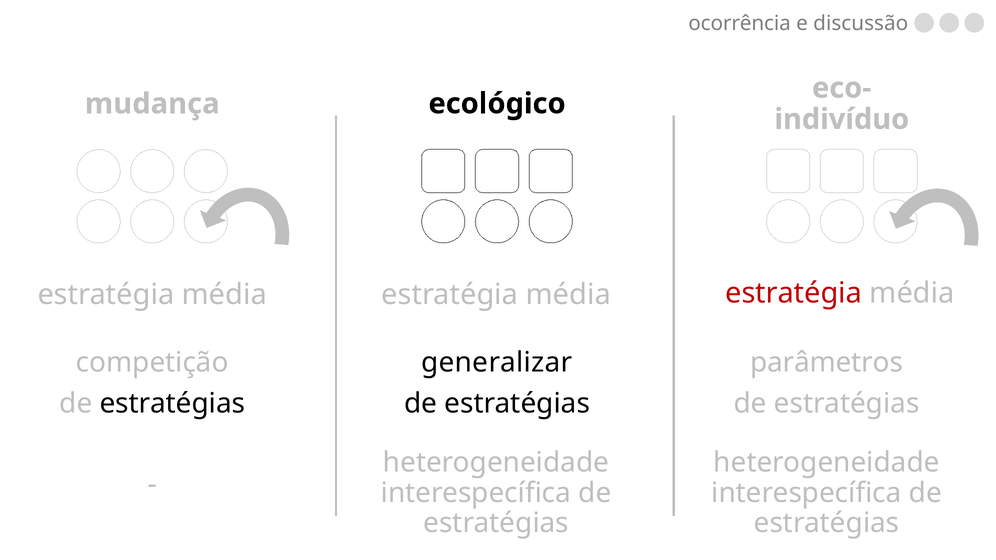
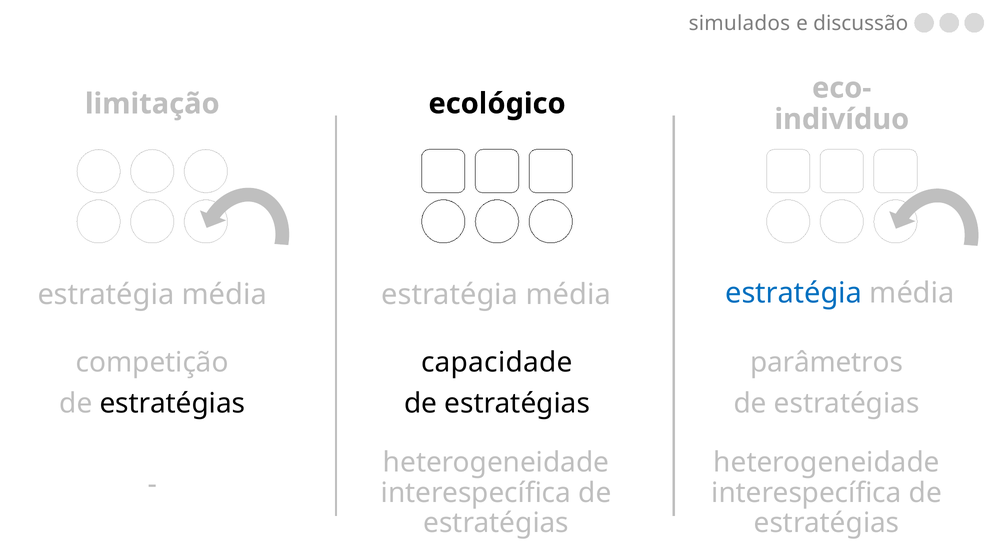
ocorrência: ocorrência -> simulados
mudança: mudança -> limitação
estratégia at (794, 293) colour: red -> blue
generalizar: generalizar -> capacidade
